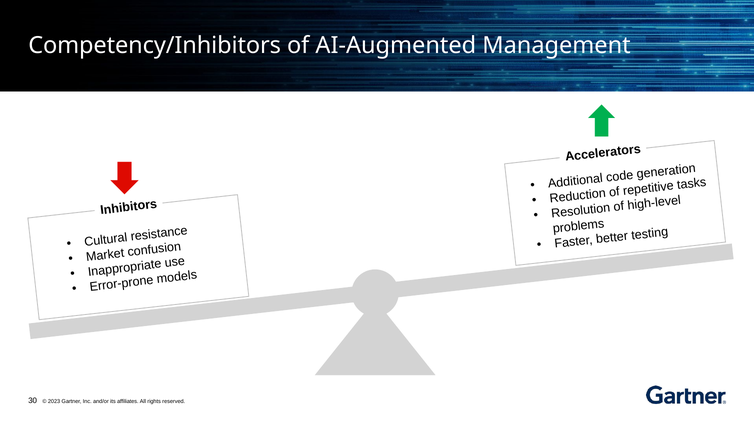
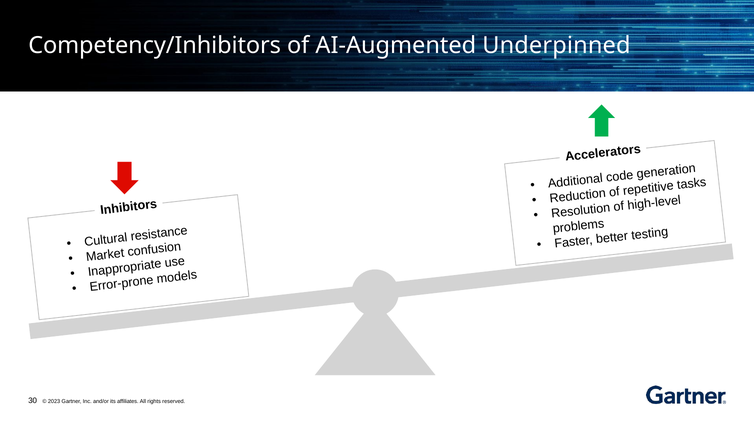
Management: Management -> Underpinned
